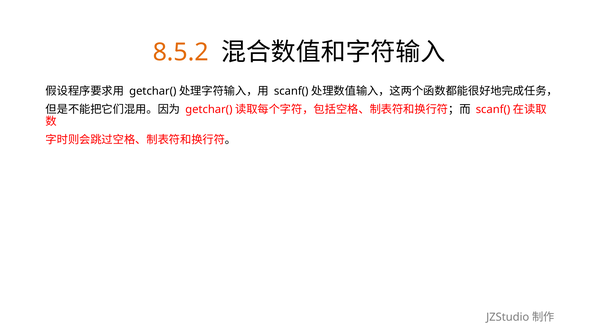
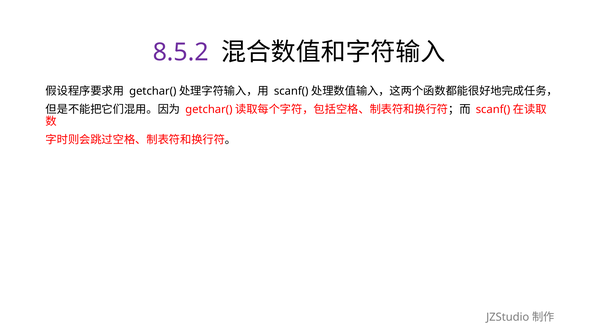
8.5.2 colour: orange -> purple
